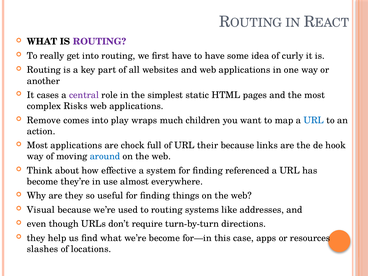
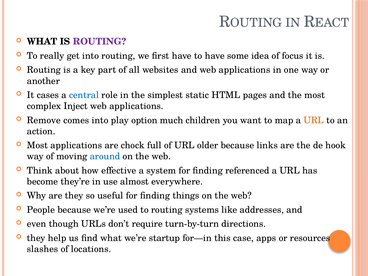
curly: curly -> focus
central colour: purple -> blue
Risks: Risks -> Inject
wraps: wraps -> option
URL at (314, 120) colour: blue -> orange
their: their -> older
Visual: Visual -> People
we’re become: become -> startup
